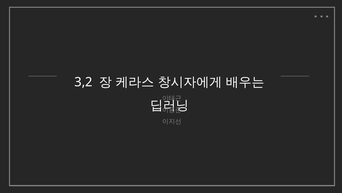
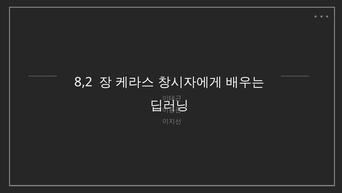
3,2: 3,2 -> 8,2
